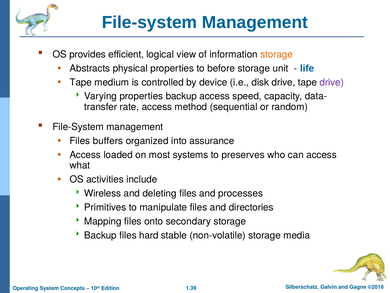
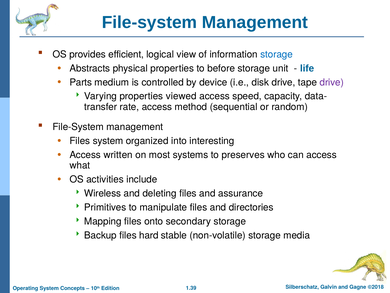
storage at (277, 54) colour: orange -> blue
Tape at (81, 82): Tape -> Parts
properties backup: backup -> viewed
Files buffers: buffers -> system
assurance: assurance -> interesting
loaded: loaded -> written
processes: processes -> assurance
